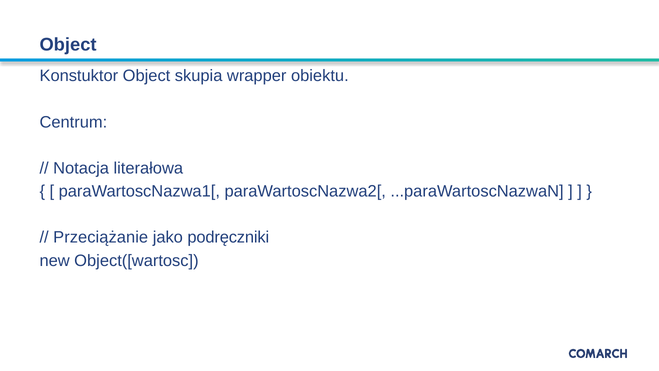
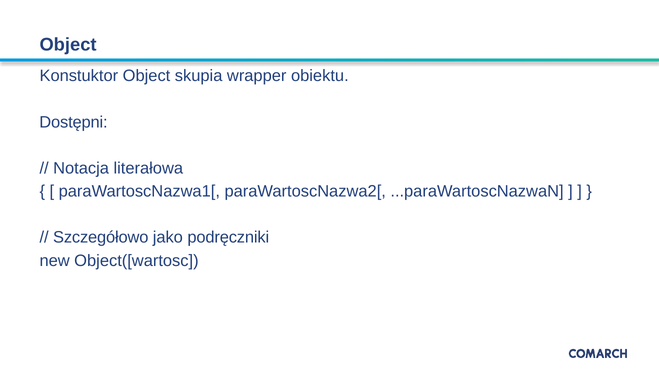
Centrum: Centrum -> Dostępni
Przeciążanie: Przeciążanie -> Szczegółowo
